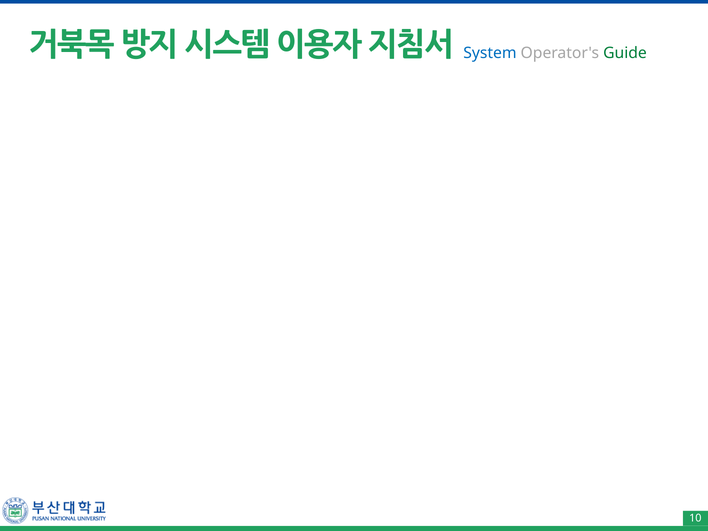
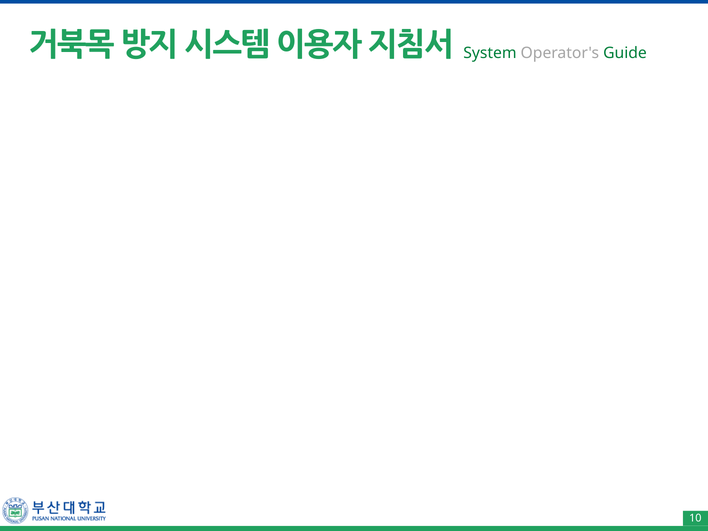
System colour: blue -> green
